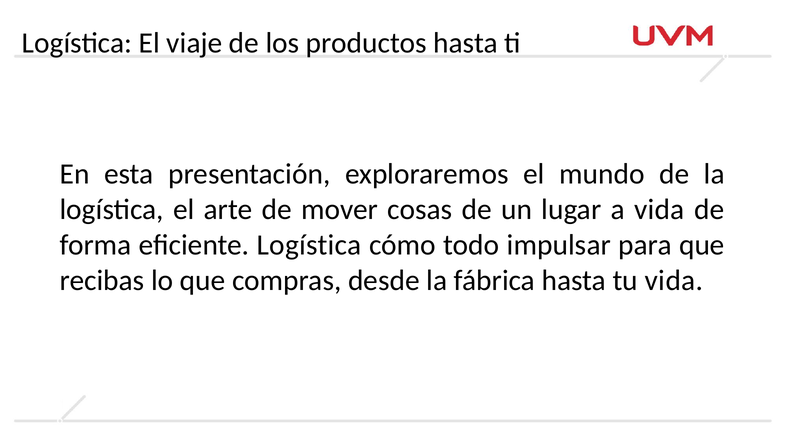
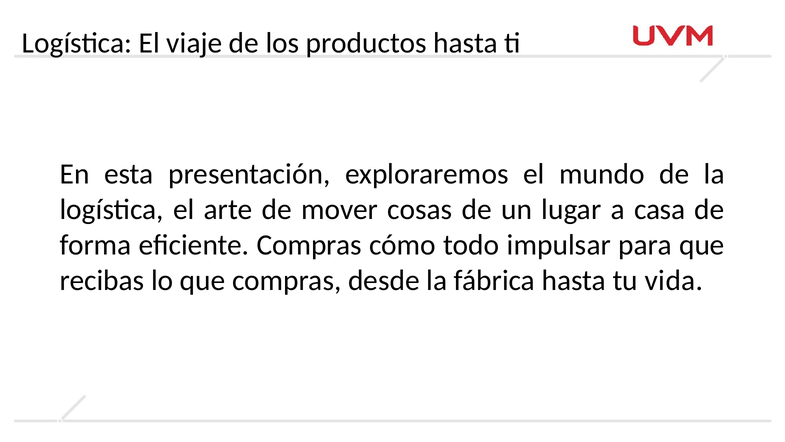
a vida: vida -> casa
eficiente Logística: Logística -> Compras
